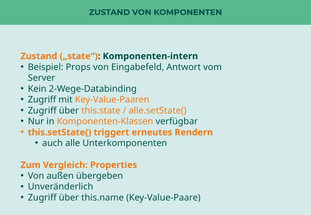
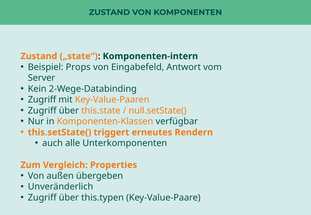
alle.setState(: alle.setState( -> null.setState(
this.name: this.name -> this.typen
